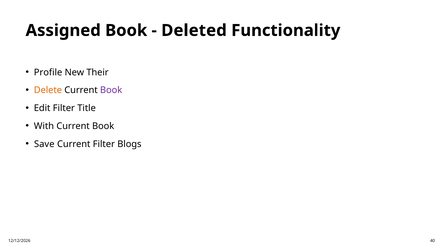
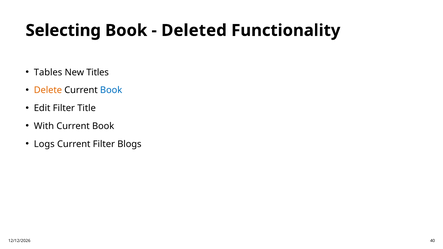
Assigned: Assigned -> Selecting
Profile: Profile -> Tables
Their: Their -> Titles
Book at (111, 90) colour: purple -> blue
Save: Save -> Logs
